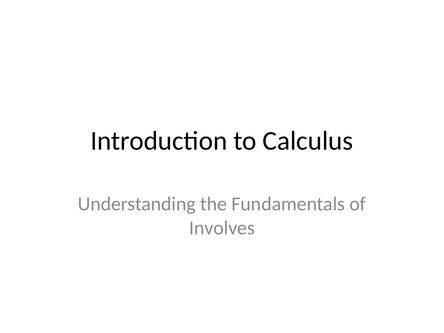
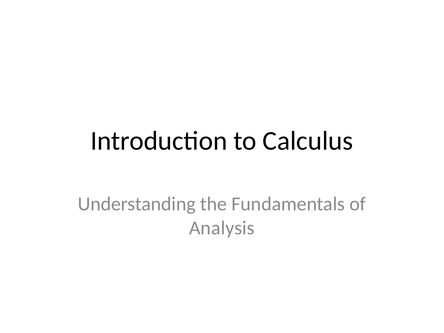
Involves: Involves -> Analysis
